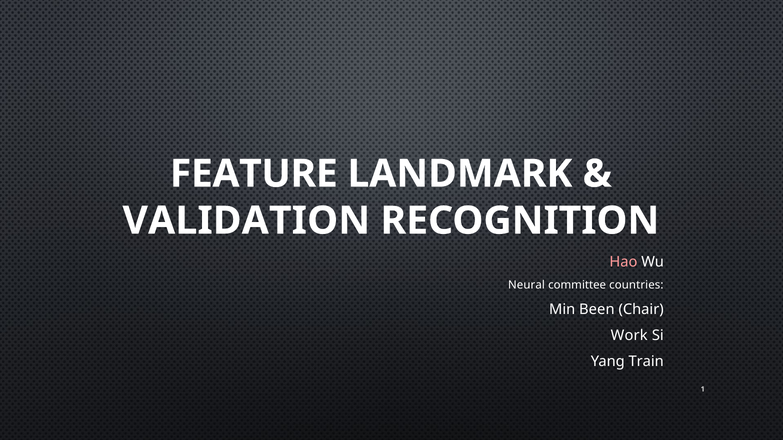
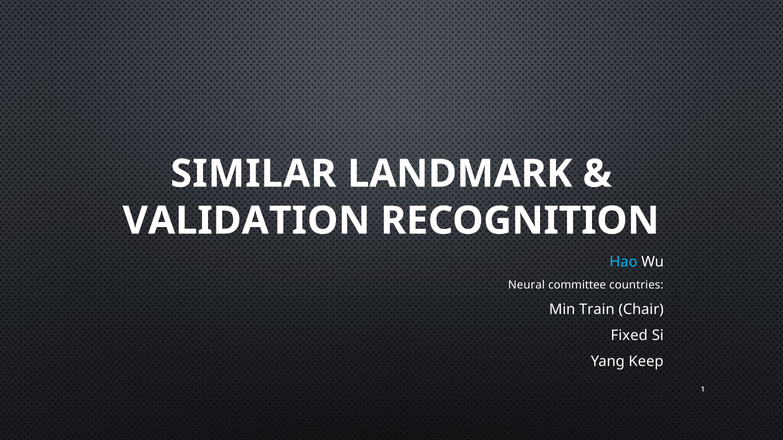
FEATURE: FEATURE -> SIMILAR
Hao colour: pink -> light blue
Been: Been -> Train
Work: Work -> Fixed
Train: Train -> Keep
